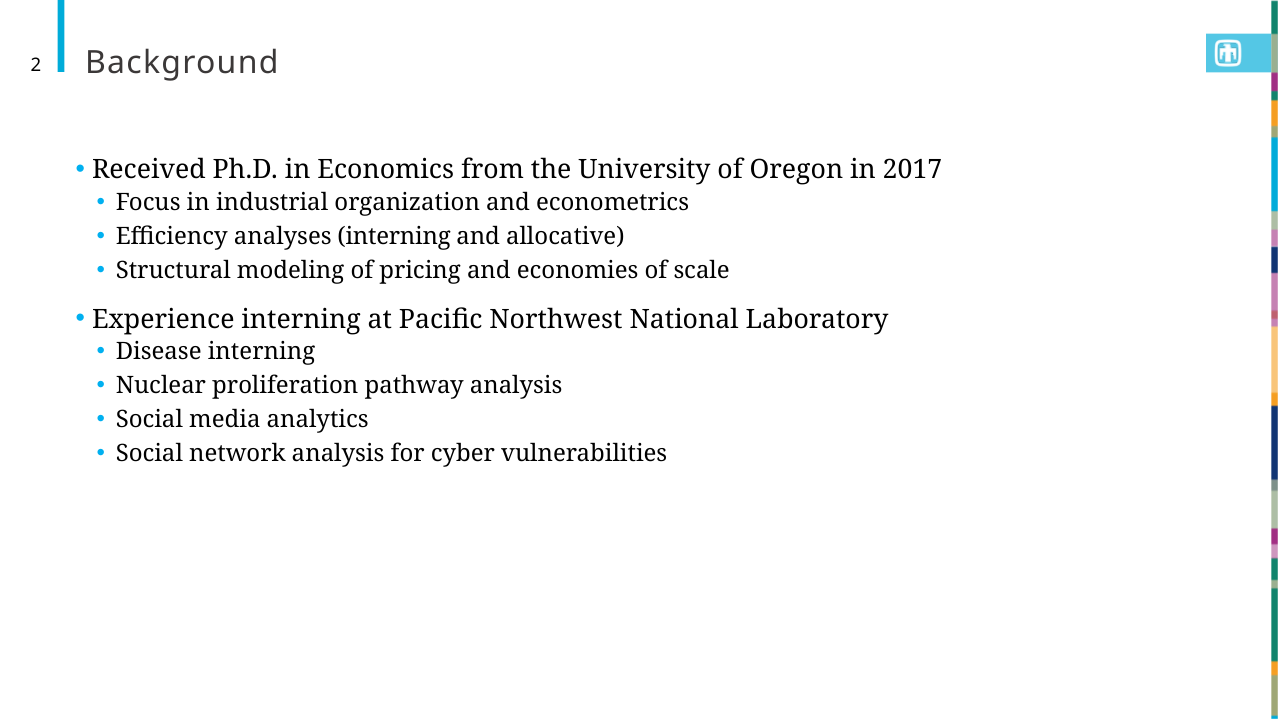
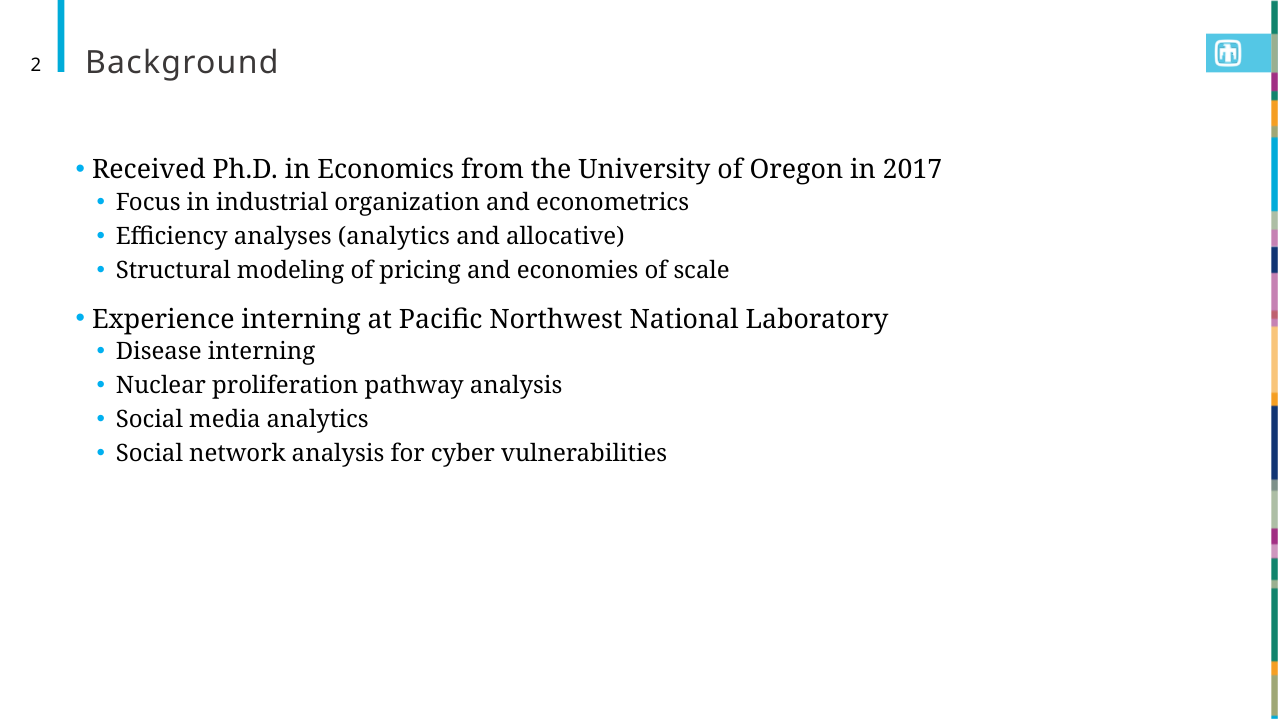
analyses interning: interning -> analytics
